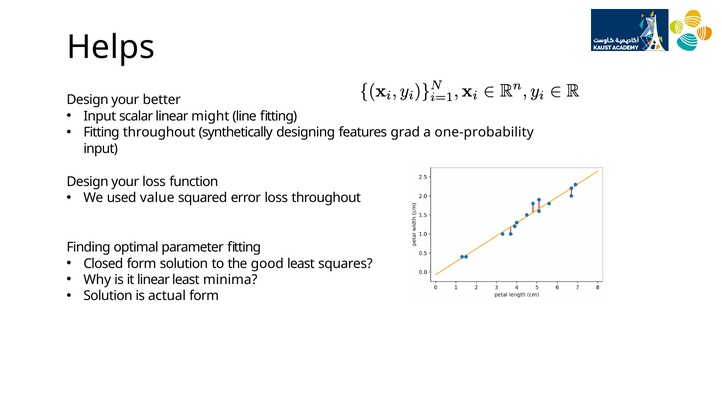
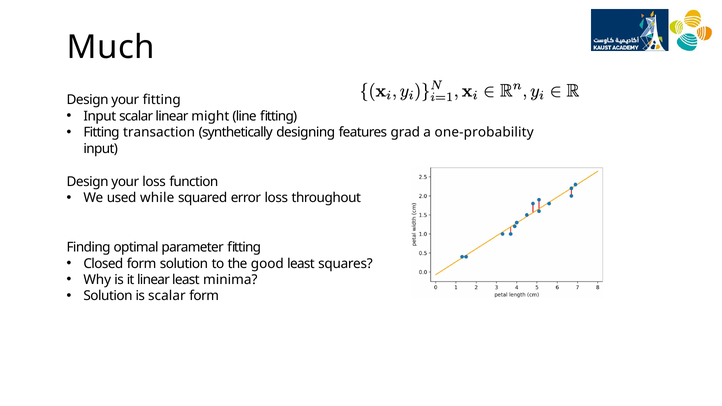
Helps: Helps -> Much
your better: better -> fitting
Fitting throughout: throughout -> transaction
value: value -> while
is actual: actual -> scalar
